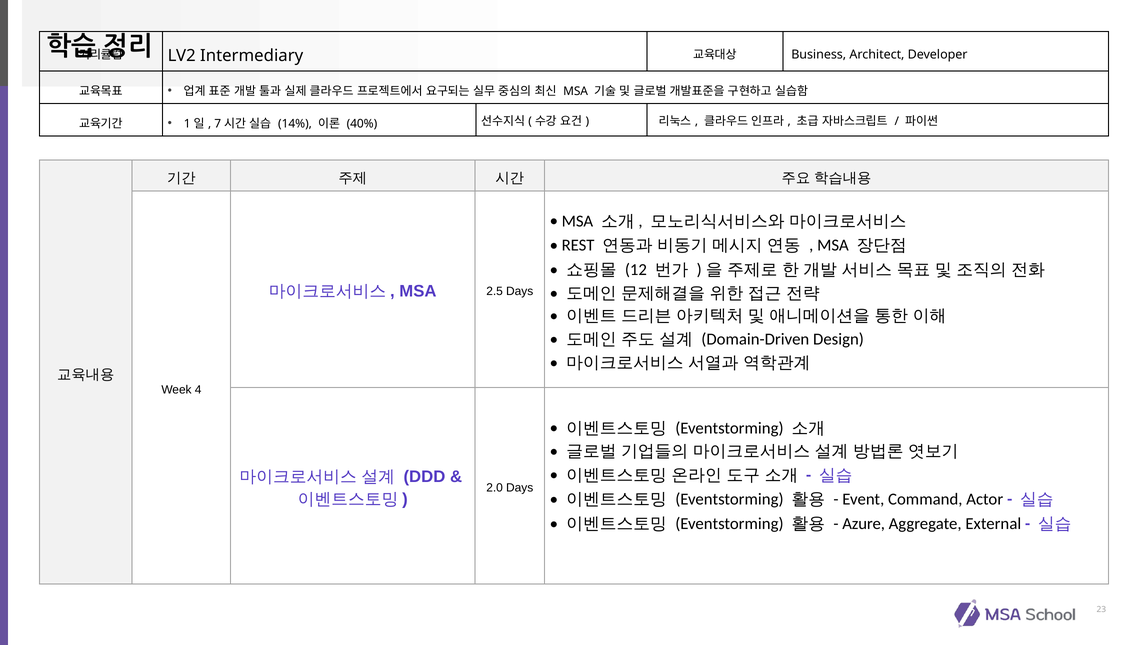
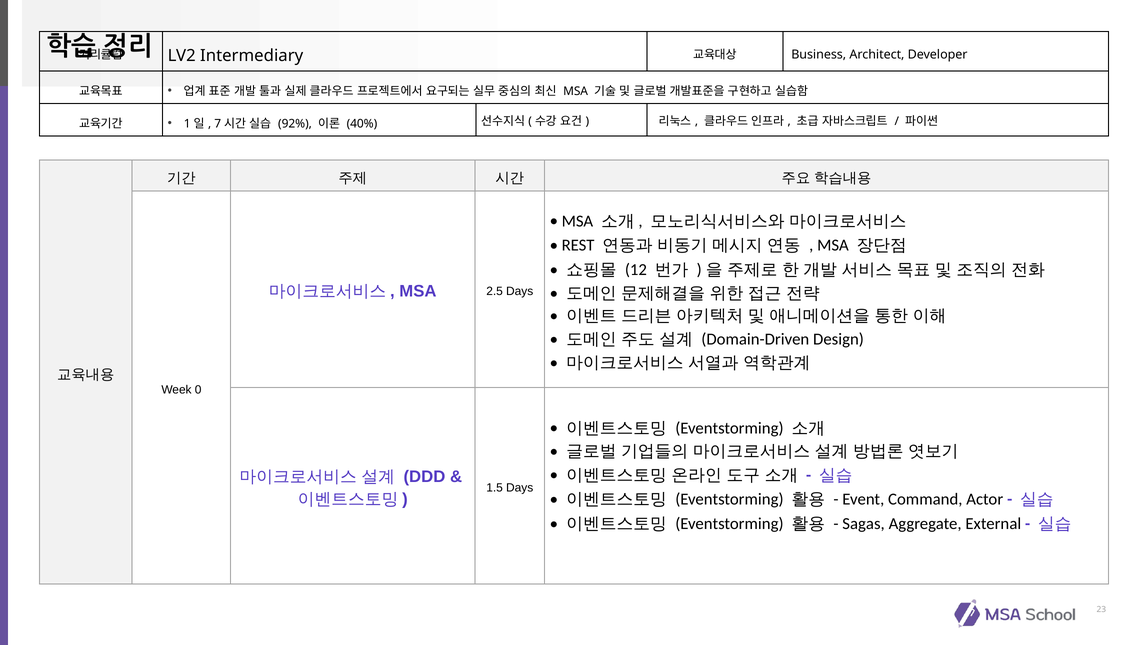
14%: 14% -> 92%
4: 4 -> 0
2.0: 2.0 -> 1.5
Azure: Azure -> Sagas
